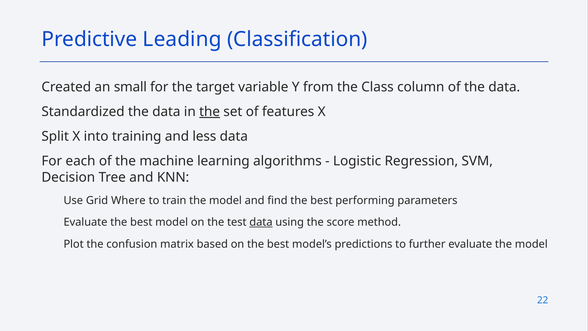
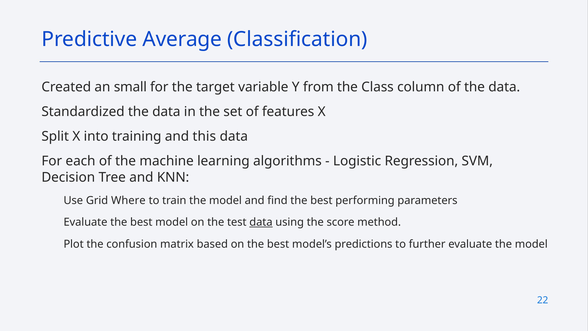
Leading: Leading -> Average
the at (210, 112) underline: present -> none
less: less -> this
